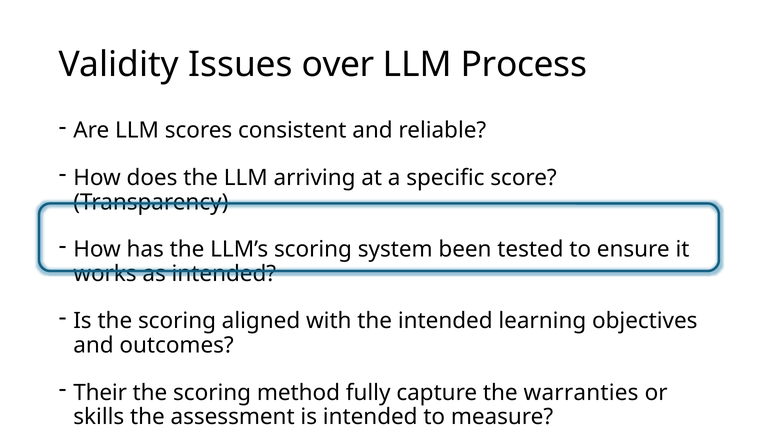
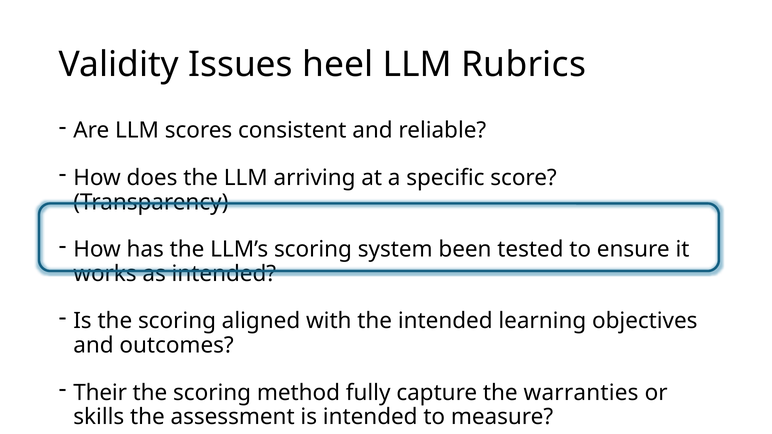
over: over -> heel
Process: Process -> Rubrics
